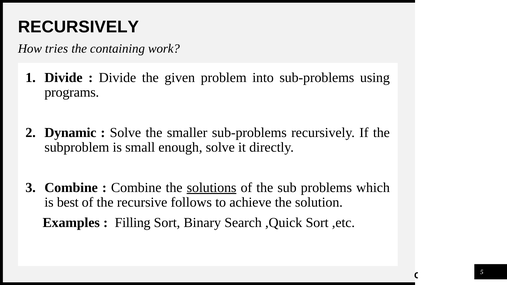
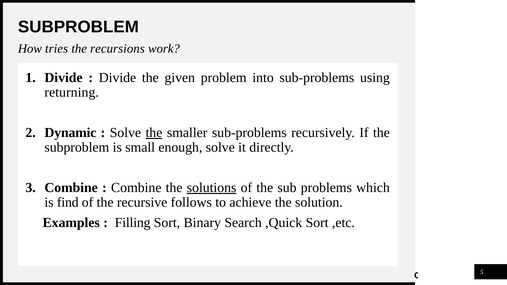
RECURSIVELY at (78, 27): RECURSIVELY -> SUBPROBLEM
containing: containing -> recursions
programs: programs -> returning
the at (154, 133) underline: none -> present
best: best -> find
